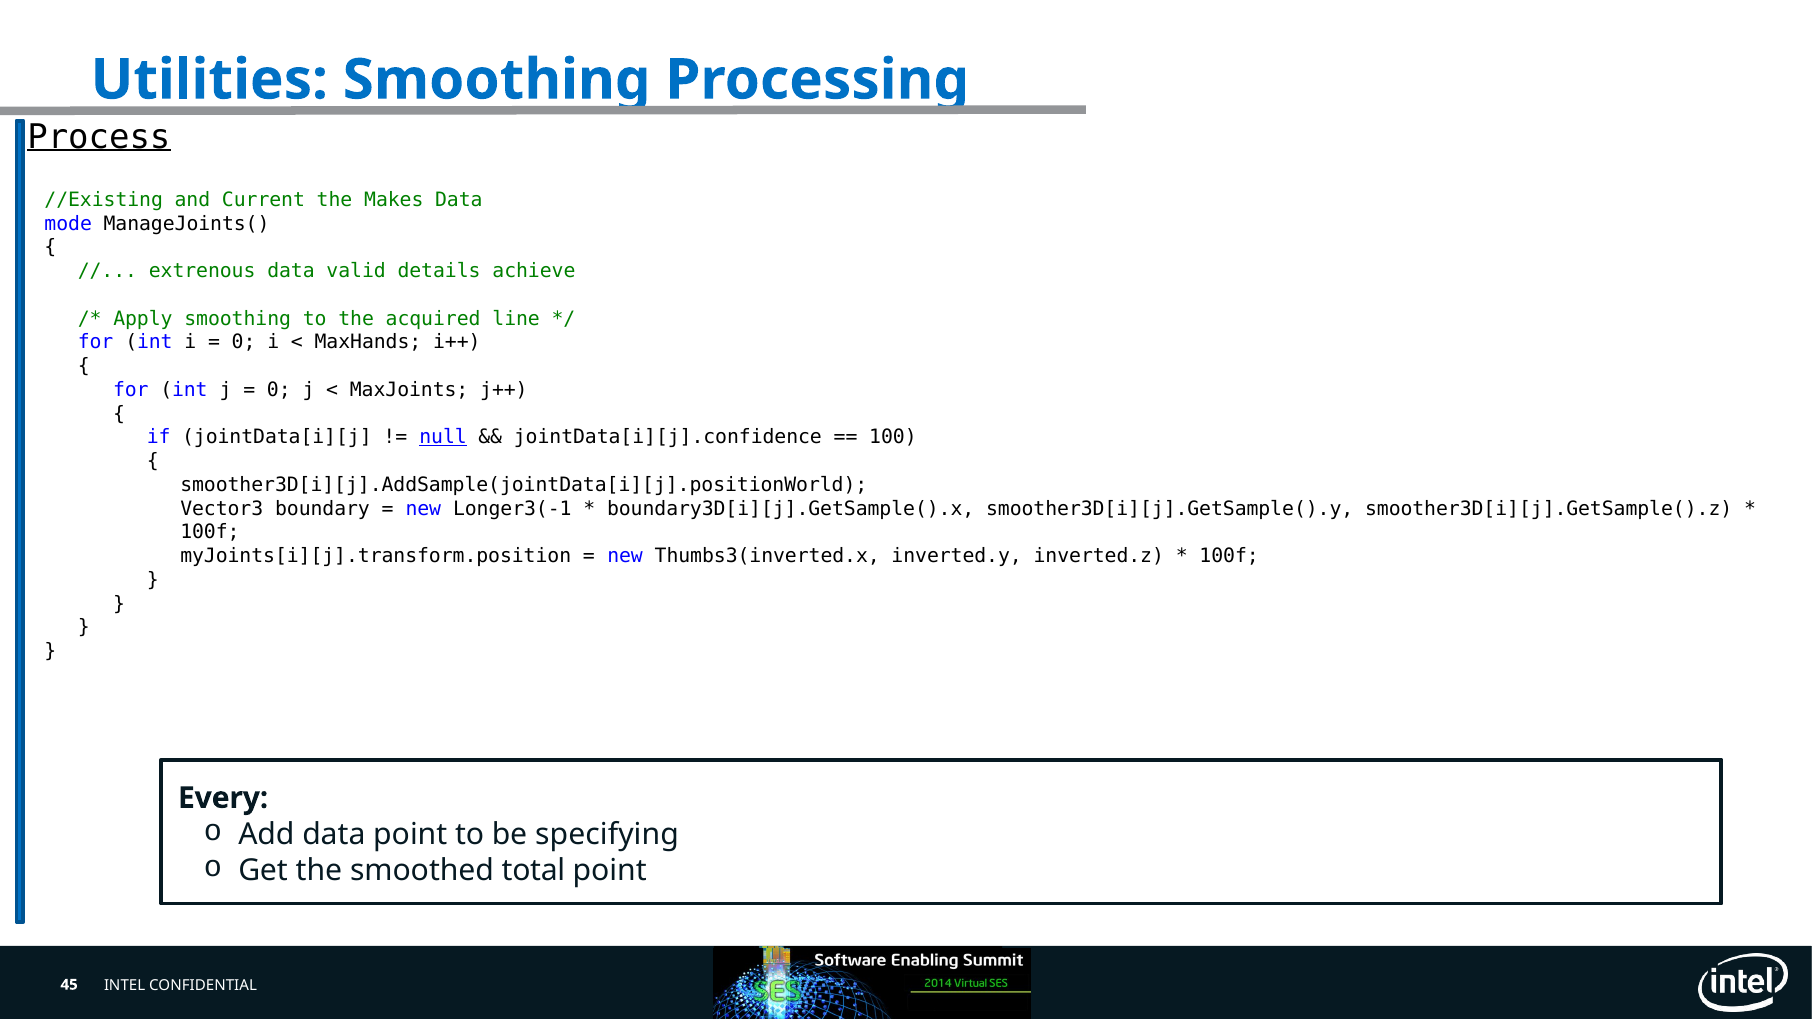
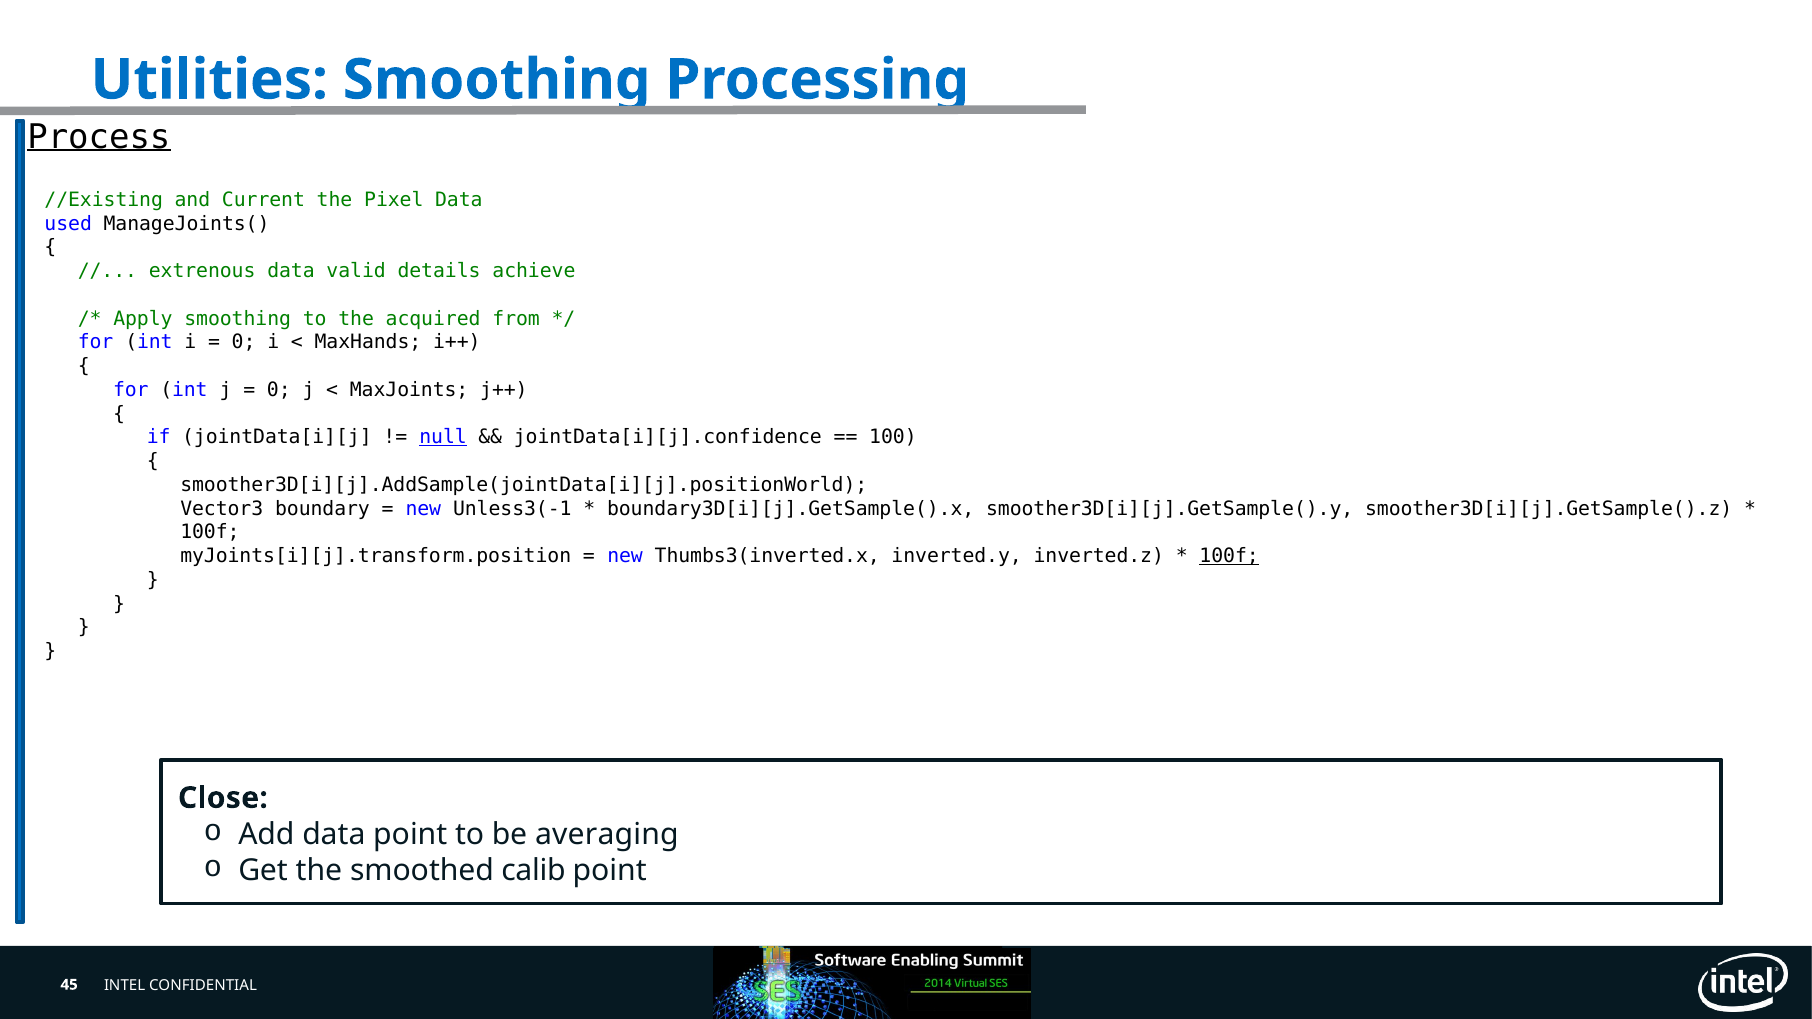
Makes: Makes -> Pixel
mode: mode -> used
line: line -> from
Longer3(-1: Longer3(-1 -> Unless3(-1
100f at (1229, 556) underline: none -> present
Every: Every -> Close
specifying: specifying -> averaging
total: total -> calib
